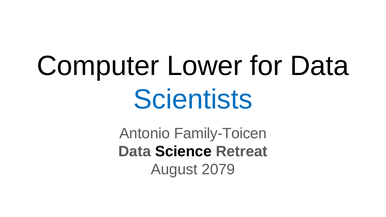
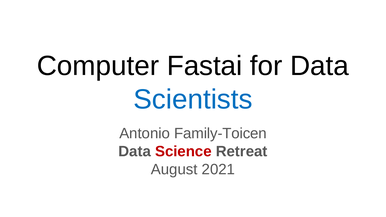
Lower: Lower -> Fastai
Science colour: black -> red
2079: 2079 -> 2021
